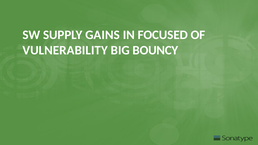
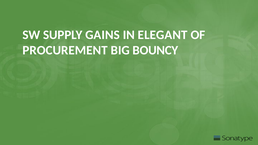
FOCUSED: FOCUSED -> ELEGANT
VULNERABILITY: VULNERABILITY -> PROCUREMENT
